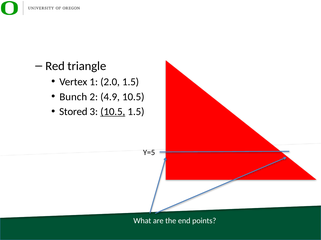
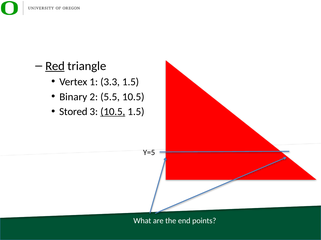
Red underline: none -> present
2.0: 2.0 -> 3.3
Bunch: Bunch -> Binary
4.9: 4.9 -> 5.5
